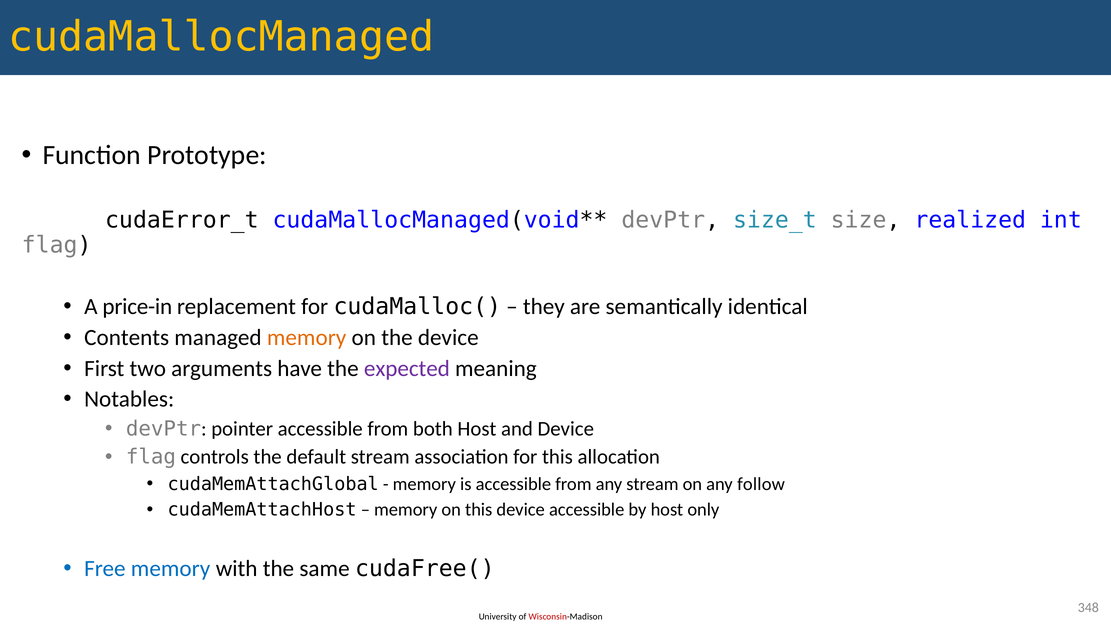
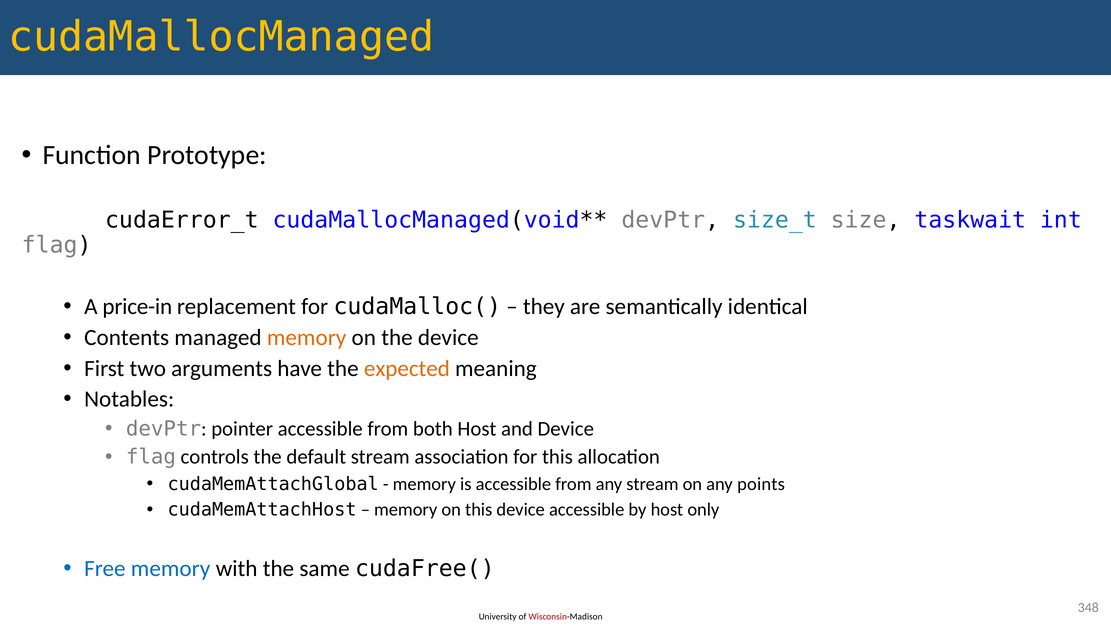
realized: realized -> taskwait
expected colour: purple -> orange
follow: follow -> points
